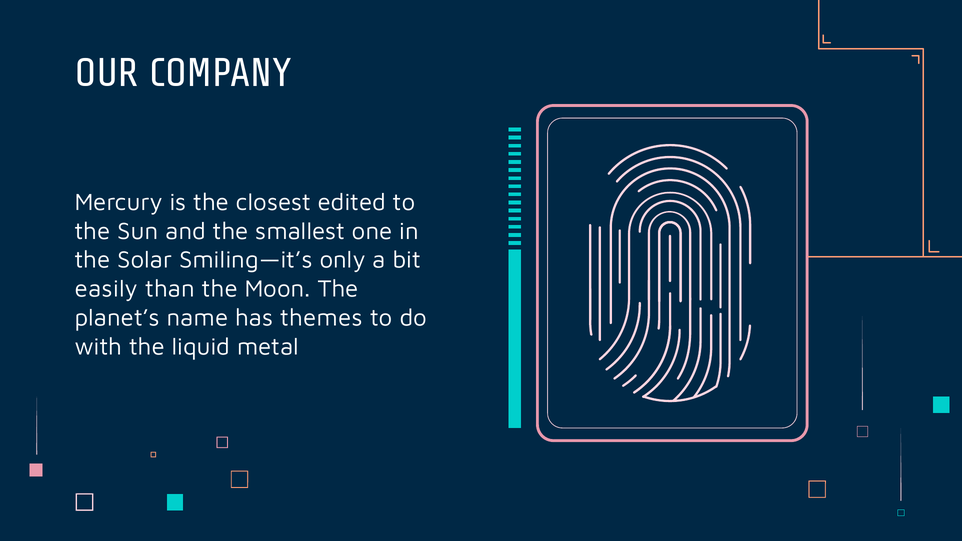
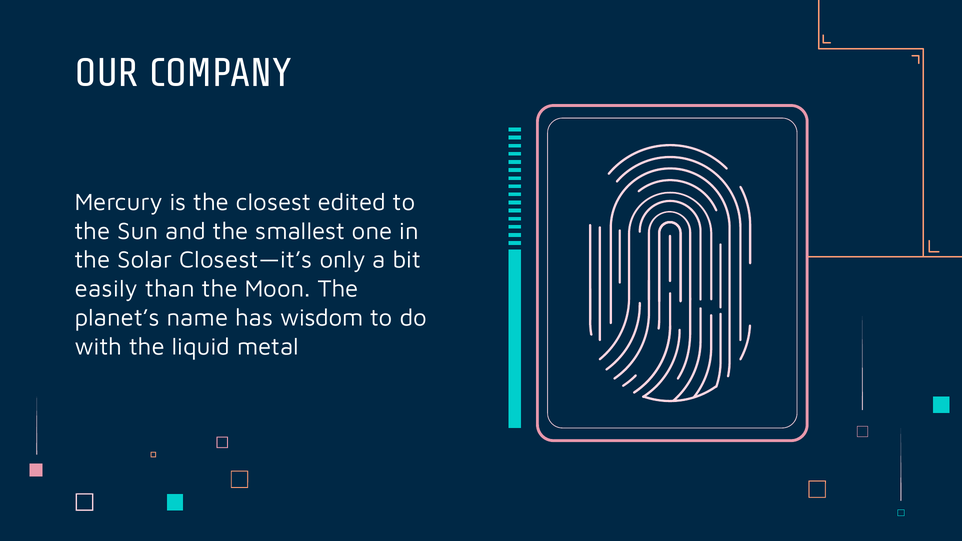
Smiling—it’s: Smiling—it’s -> Closest—it’s
themes: themes -> wisdom
